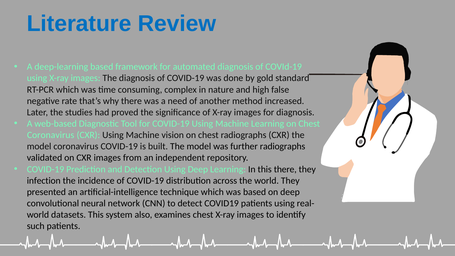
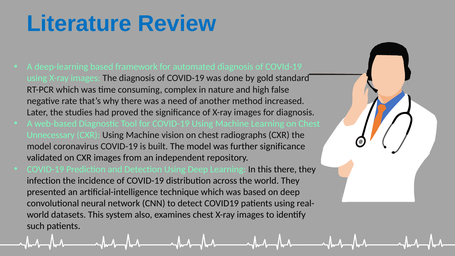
Coronavirus at (51, 135): Coronavirus -> Unnecessary
further radiographs: radiographs -> significance
